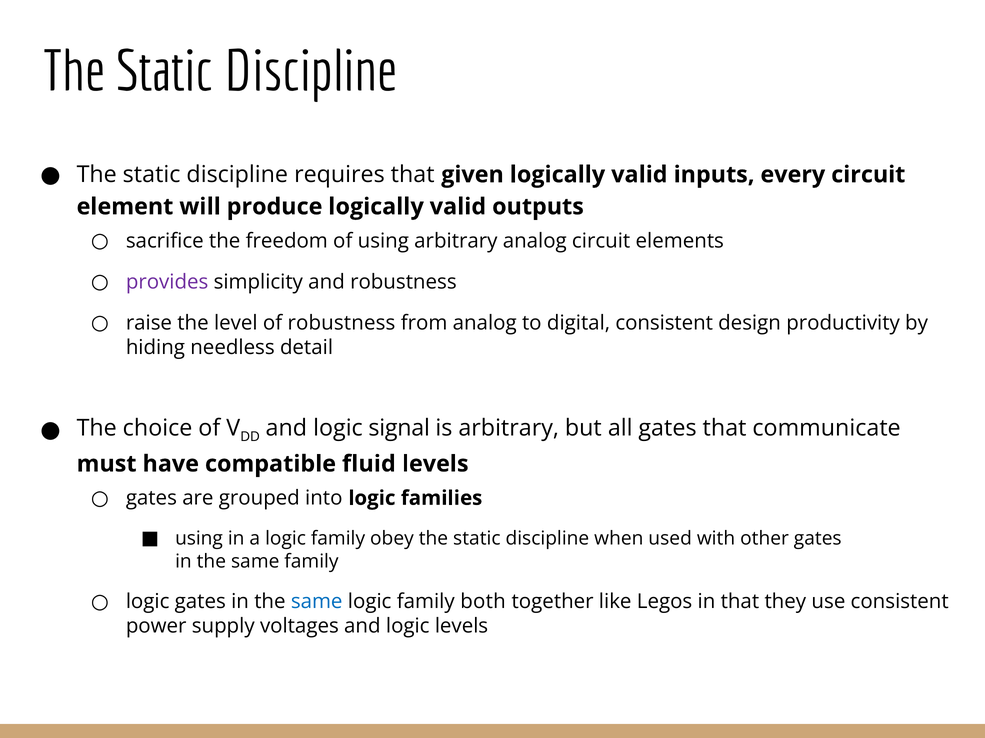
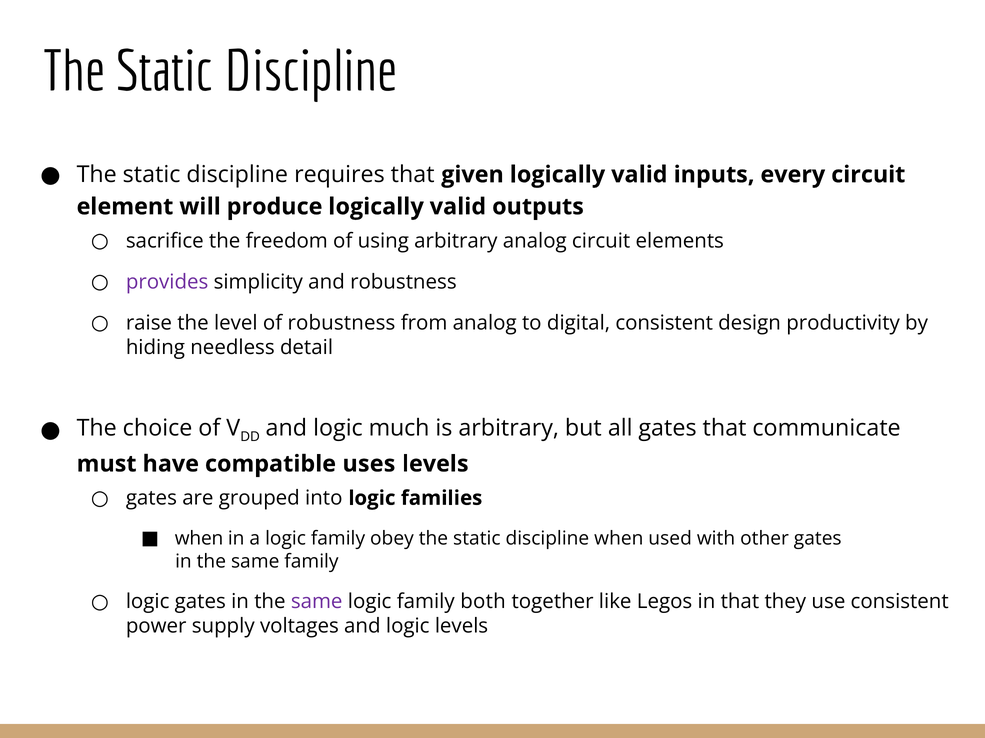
signal: signal -> much
fluid: fluid -> uses
using at (199, 539): using -> when
same at (317, 602) colour: blue -> purple
